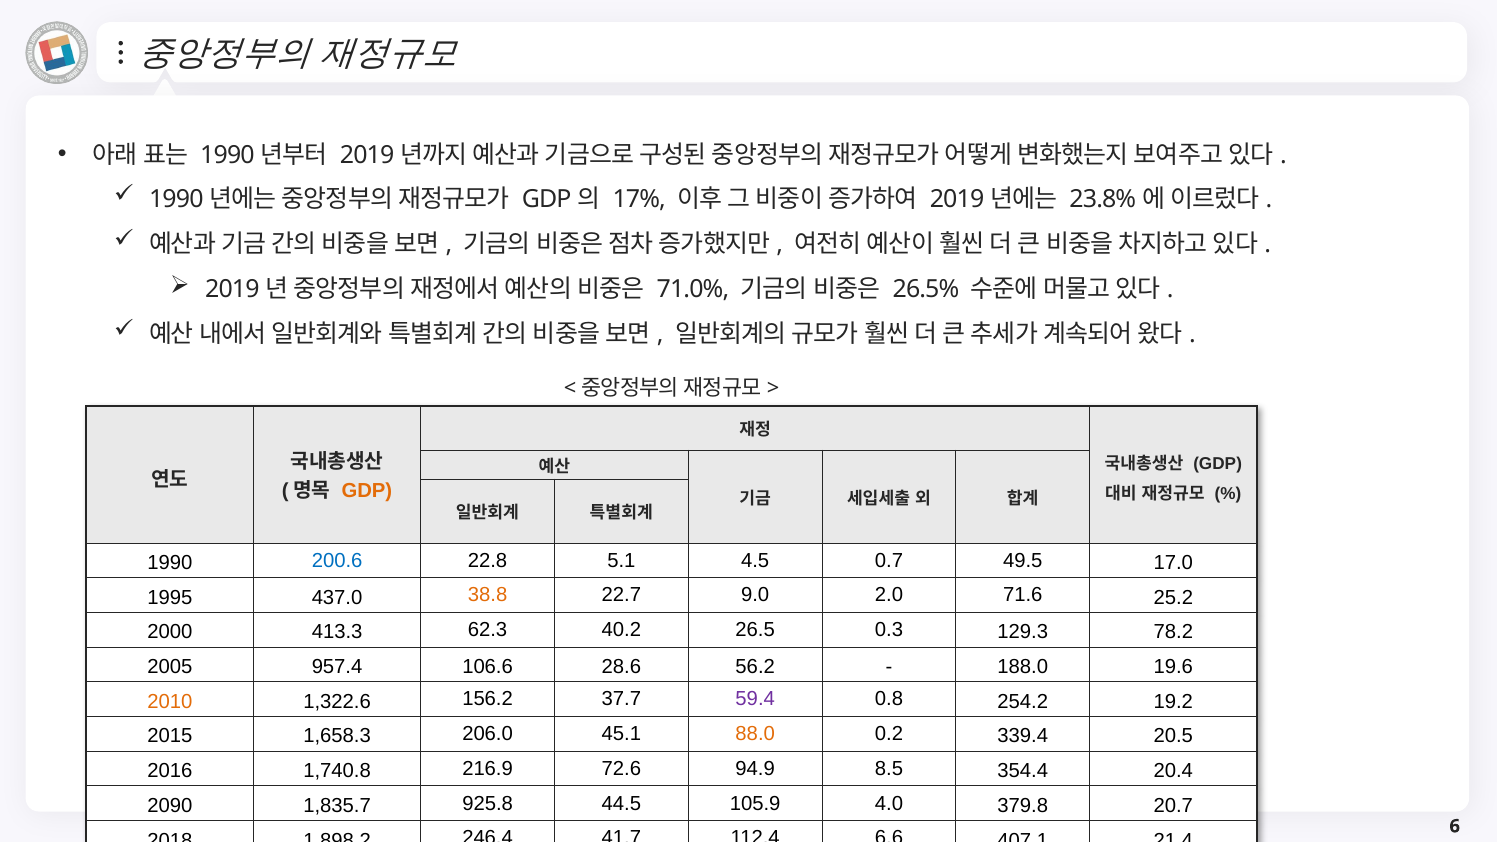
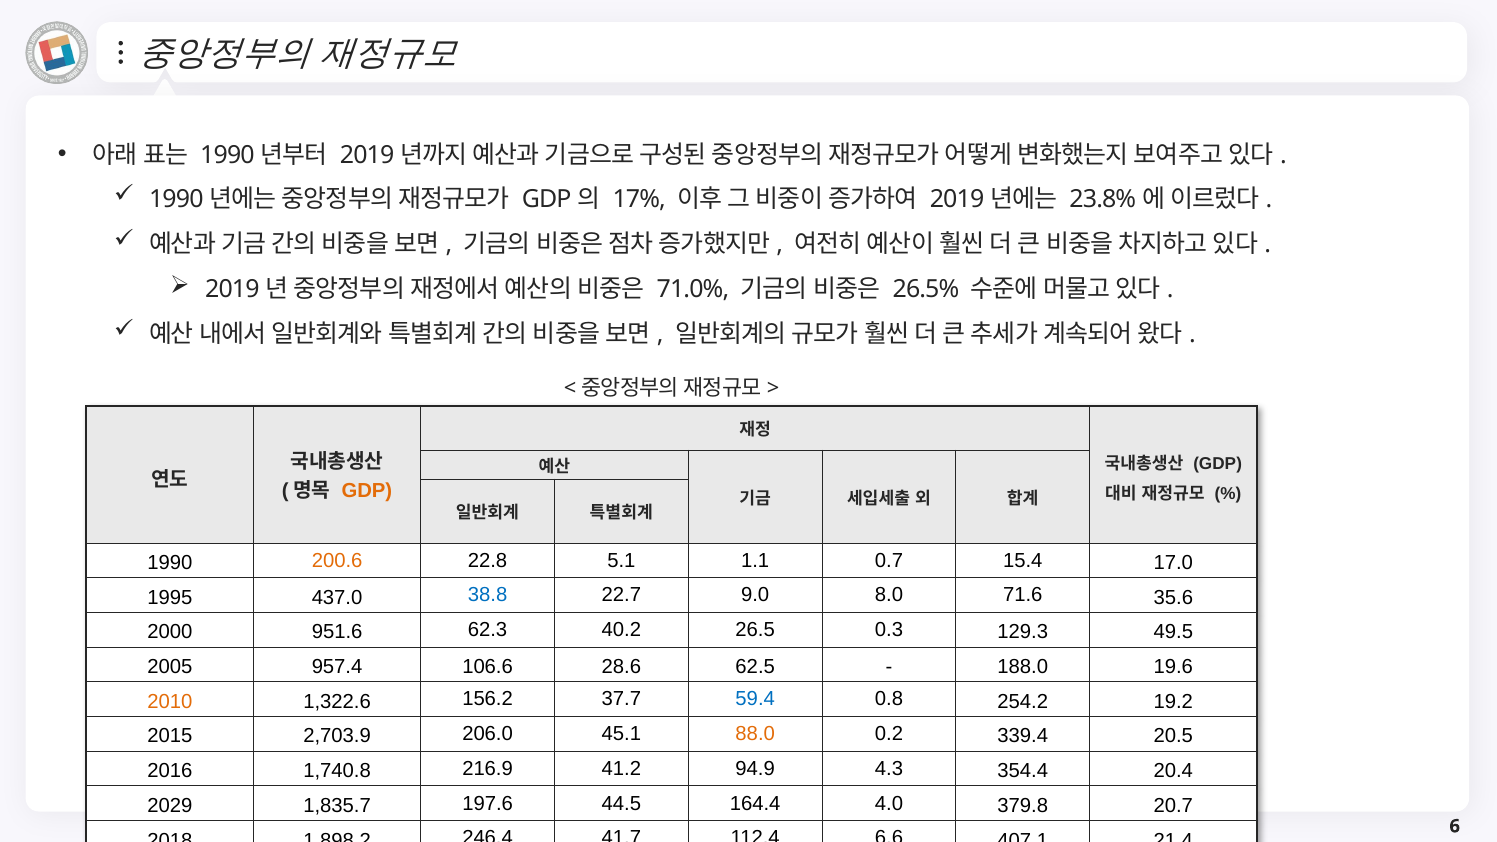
200.6 colour: blue -> orange
4.5: 4.5 -> 1.1
49.5: 49.5 -> 15.4
38.8 colour: orange -> blue
2.0: 2.0 -> 8.0
25.2: 25.2 -> 35.6
413.3: 413.3 -> 951.6
78.2: 78.2 -> 49.5
56.2: 56.2 -> 62.5
59.4 colour: purple -> blue
1,658.3: 1,658.3 -> 2,703.9
72.6: 72.6 -> 41.2
8.5: 8.5 -> 4.3
2090: 2090 -> 2029
925.8: 925.8 -> 197.6
105.9: 105.9 -> 164.4
